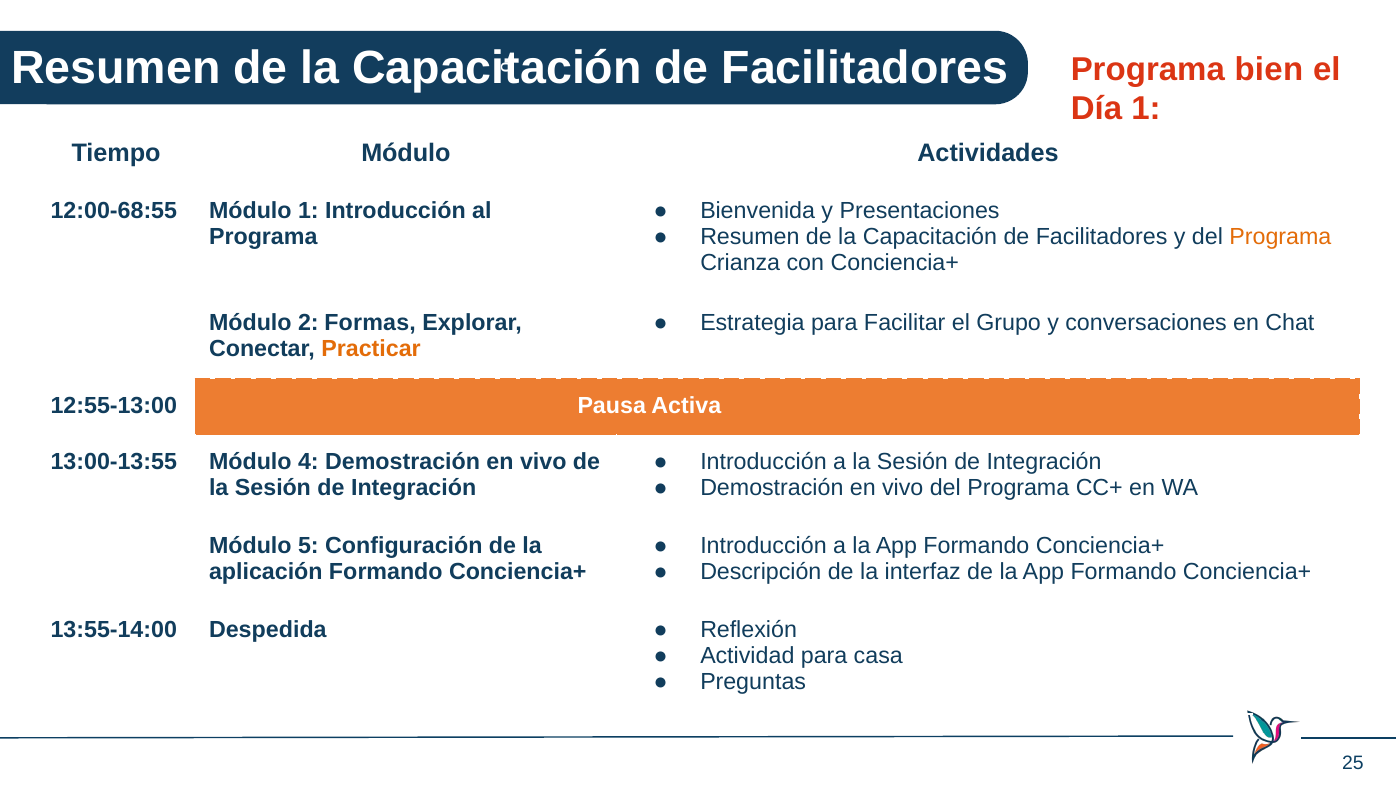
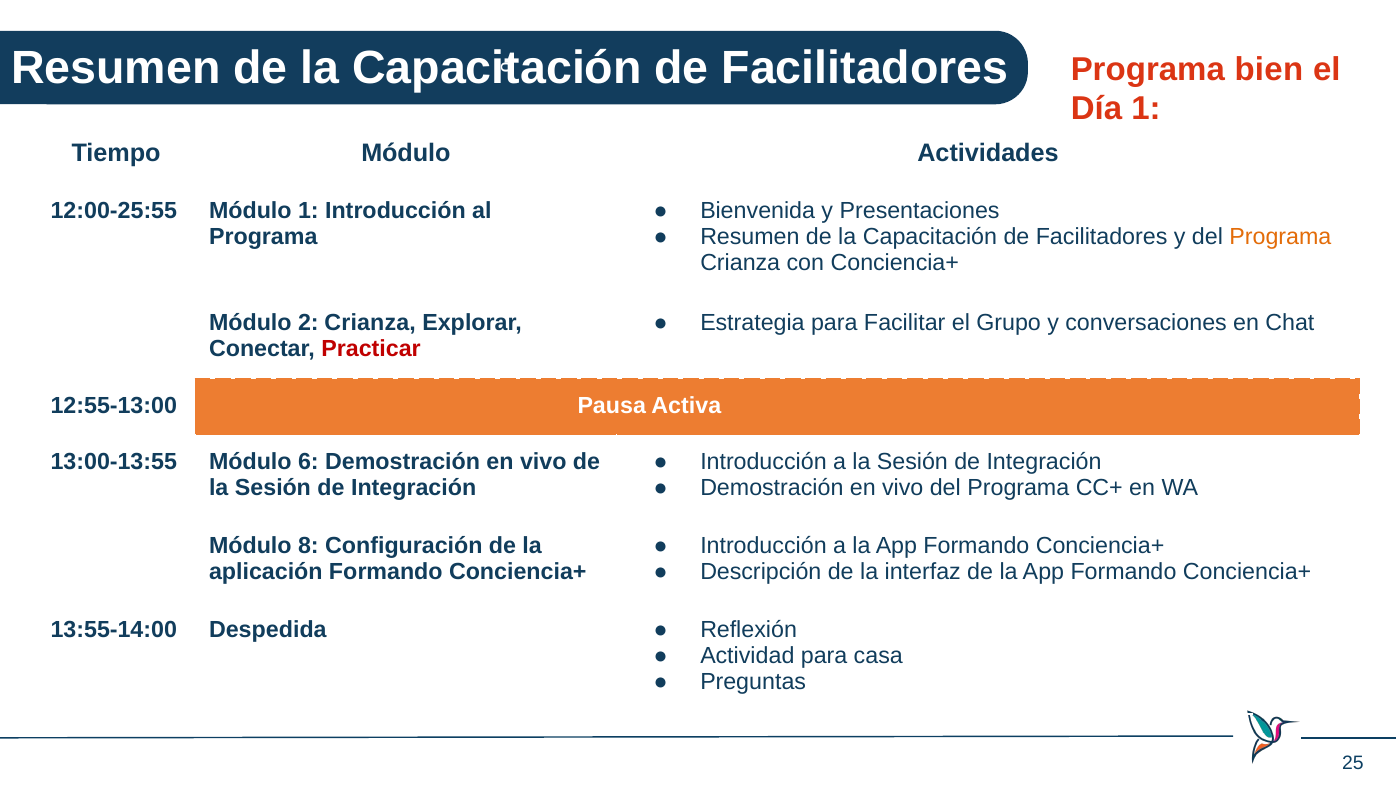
12:00-68:55: 12:00-68:55 -> 12:00-25:55
2 Formas: Formas -> Crianza
Practicar colour: orange -> red
4: 4 -> 6
5: 5 -> 8
